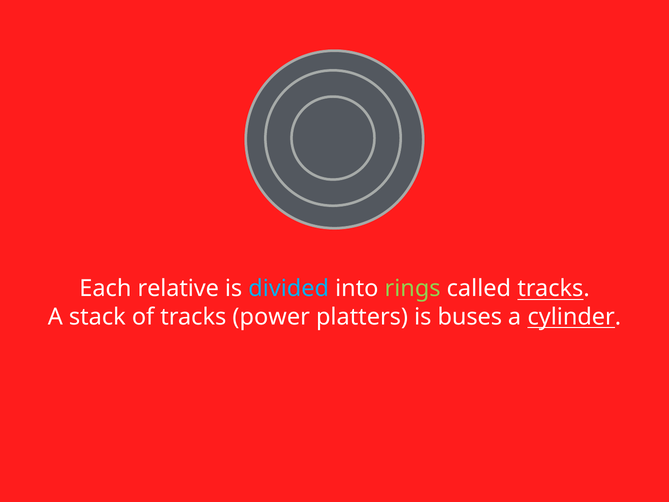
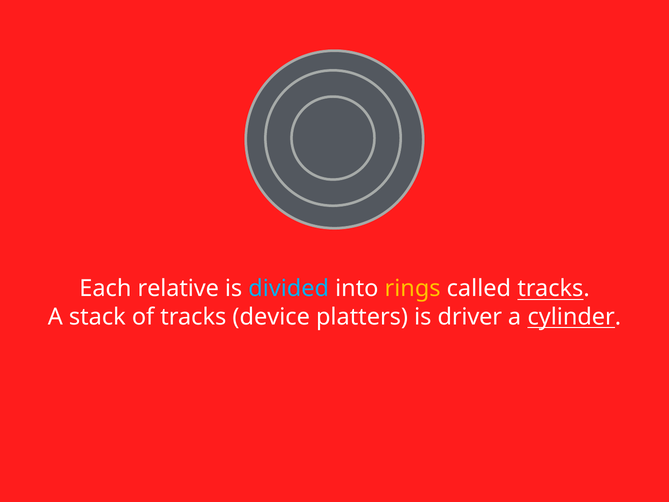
rings colour: light green -> yellow
power: power -> device
buses: buses -> driver
